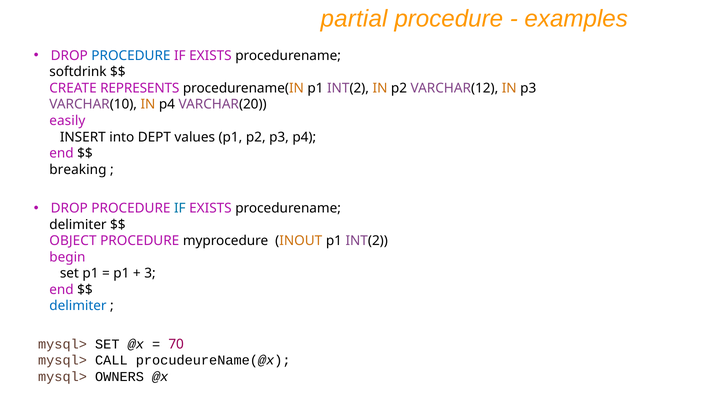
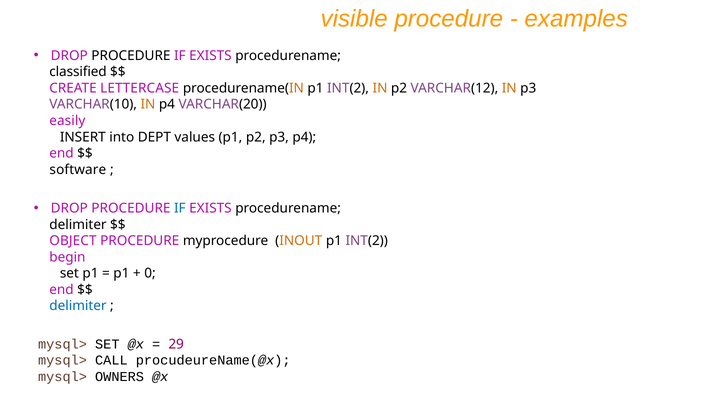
partial: partial -> visible
PROCEDURE at (131, 56) colour: blue -> black
softdrink: softdrink -> classified
REPRESENTS: REPRESENTS -> LETTERCASE
breaking: breaking -> software
3: 3 -> 0
70: 70 -> 29
